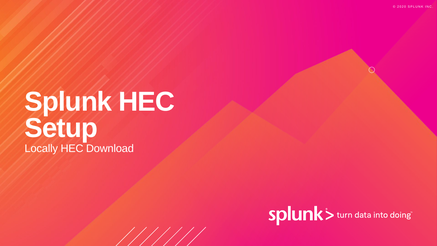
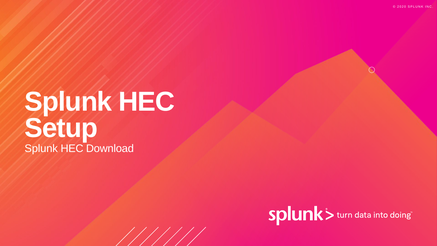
Locally at (41, 148): Locally -> Splunk
